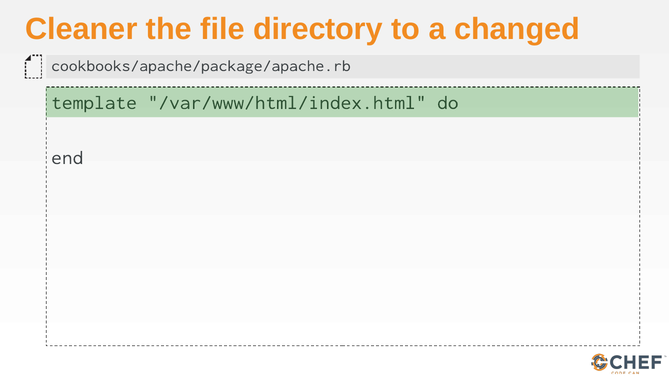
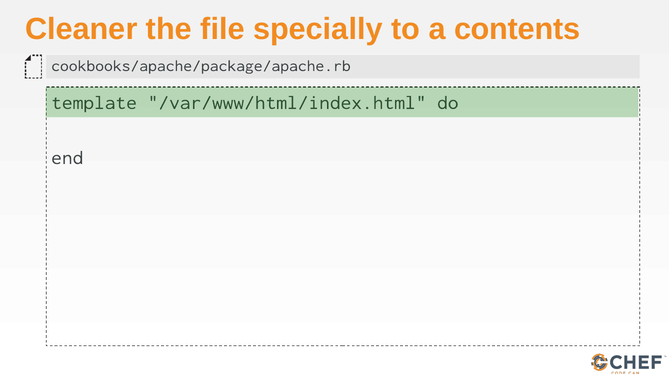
directory: directory -> specially
changed: changed -> contents
